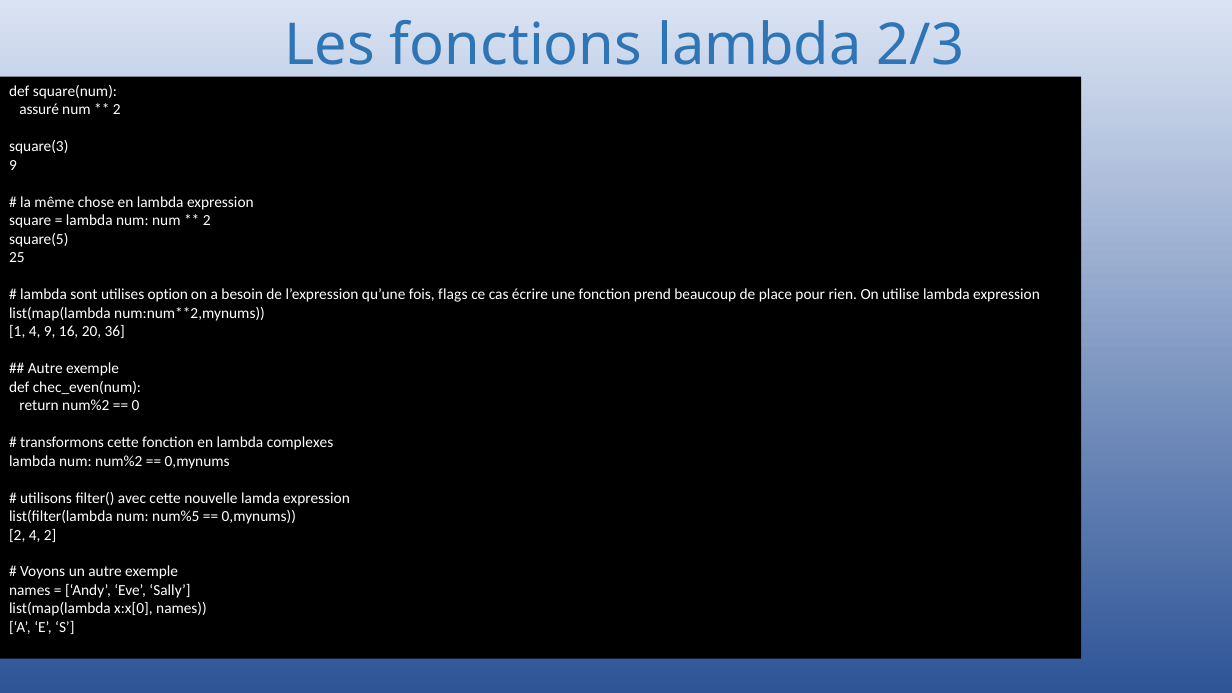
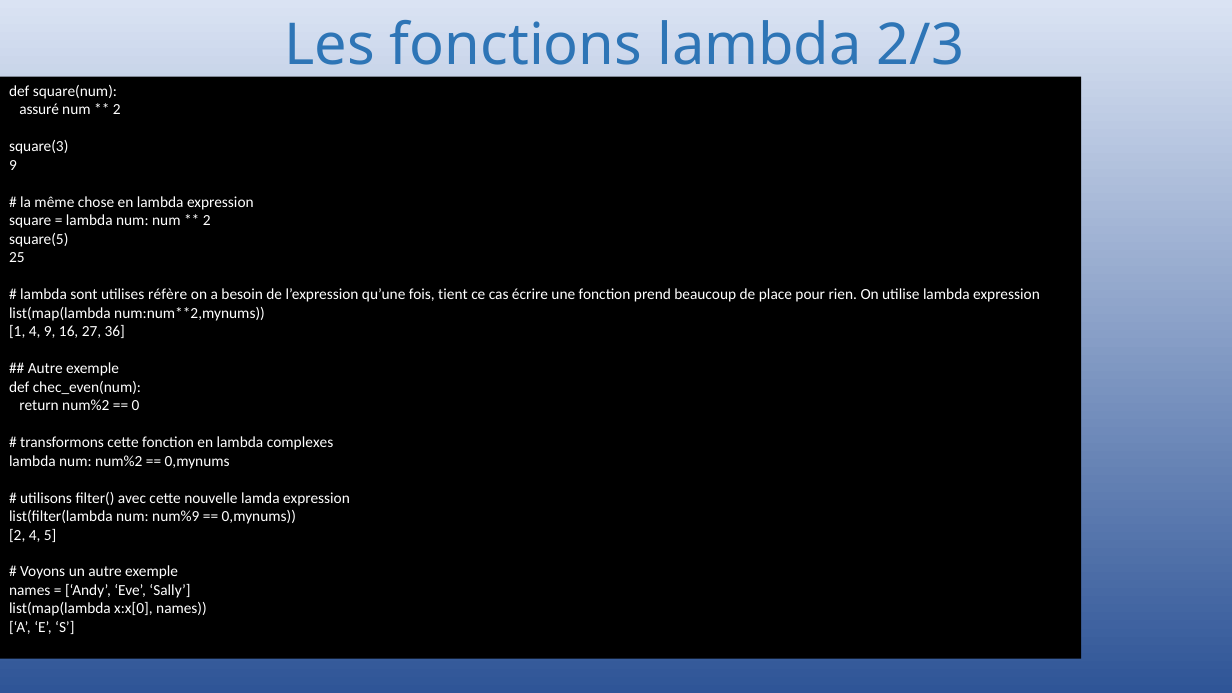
option: option -> réfère
flags: flags -> tient
20: 20 -> 27
num%5: num%5 -> num%9
4 2: 2 -> 5
